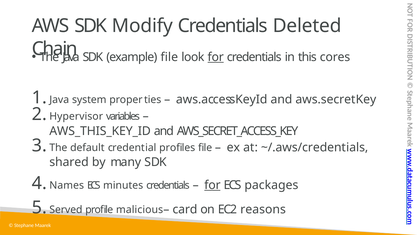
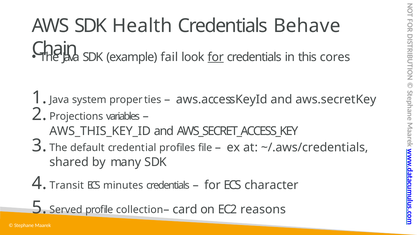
Modify: Modify -> Health
Deleted: Deleted -> Behave
example file: file -> fail
Hypervisor: Hypervisor -> Projections
Names: Names -> Transit
for at (212, 185) underline: present -> none
packages: packages -> character
malicious: malicious -> collection
